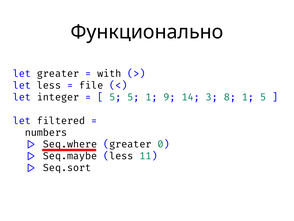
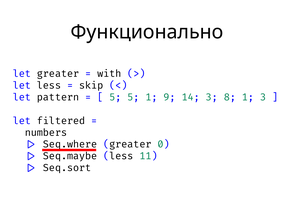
file: file -> skip
integer: integer -> pattern
1 5: 5 -> 3
